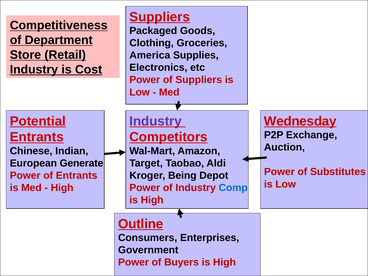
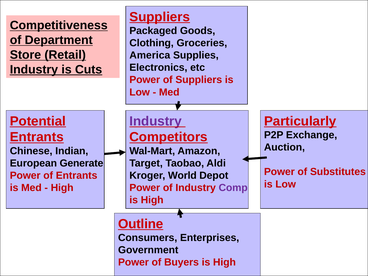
Cost: Cost -> Cuts
Wednesday: Wednesday -> Particularly
Being: Being -> World
Comp colour: blue -> purple
